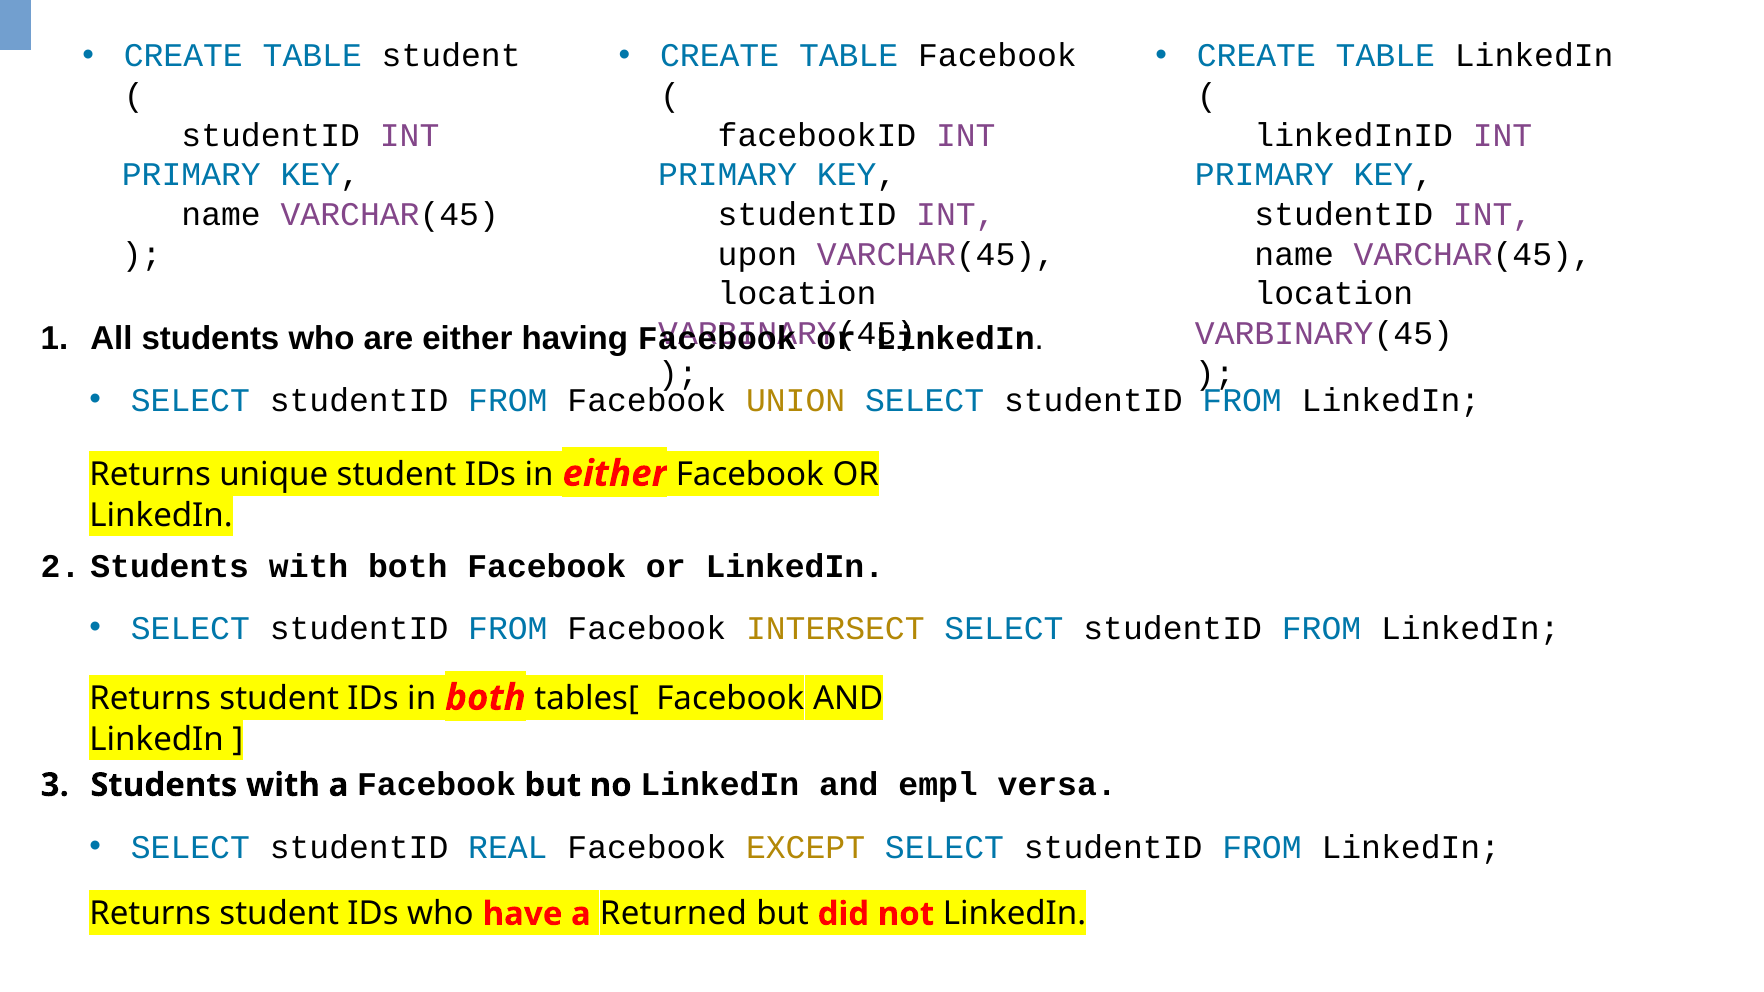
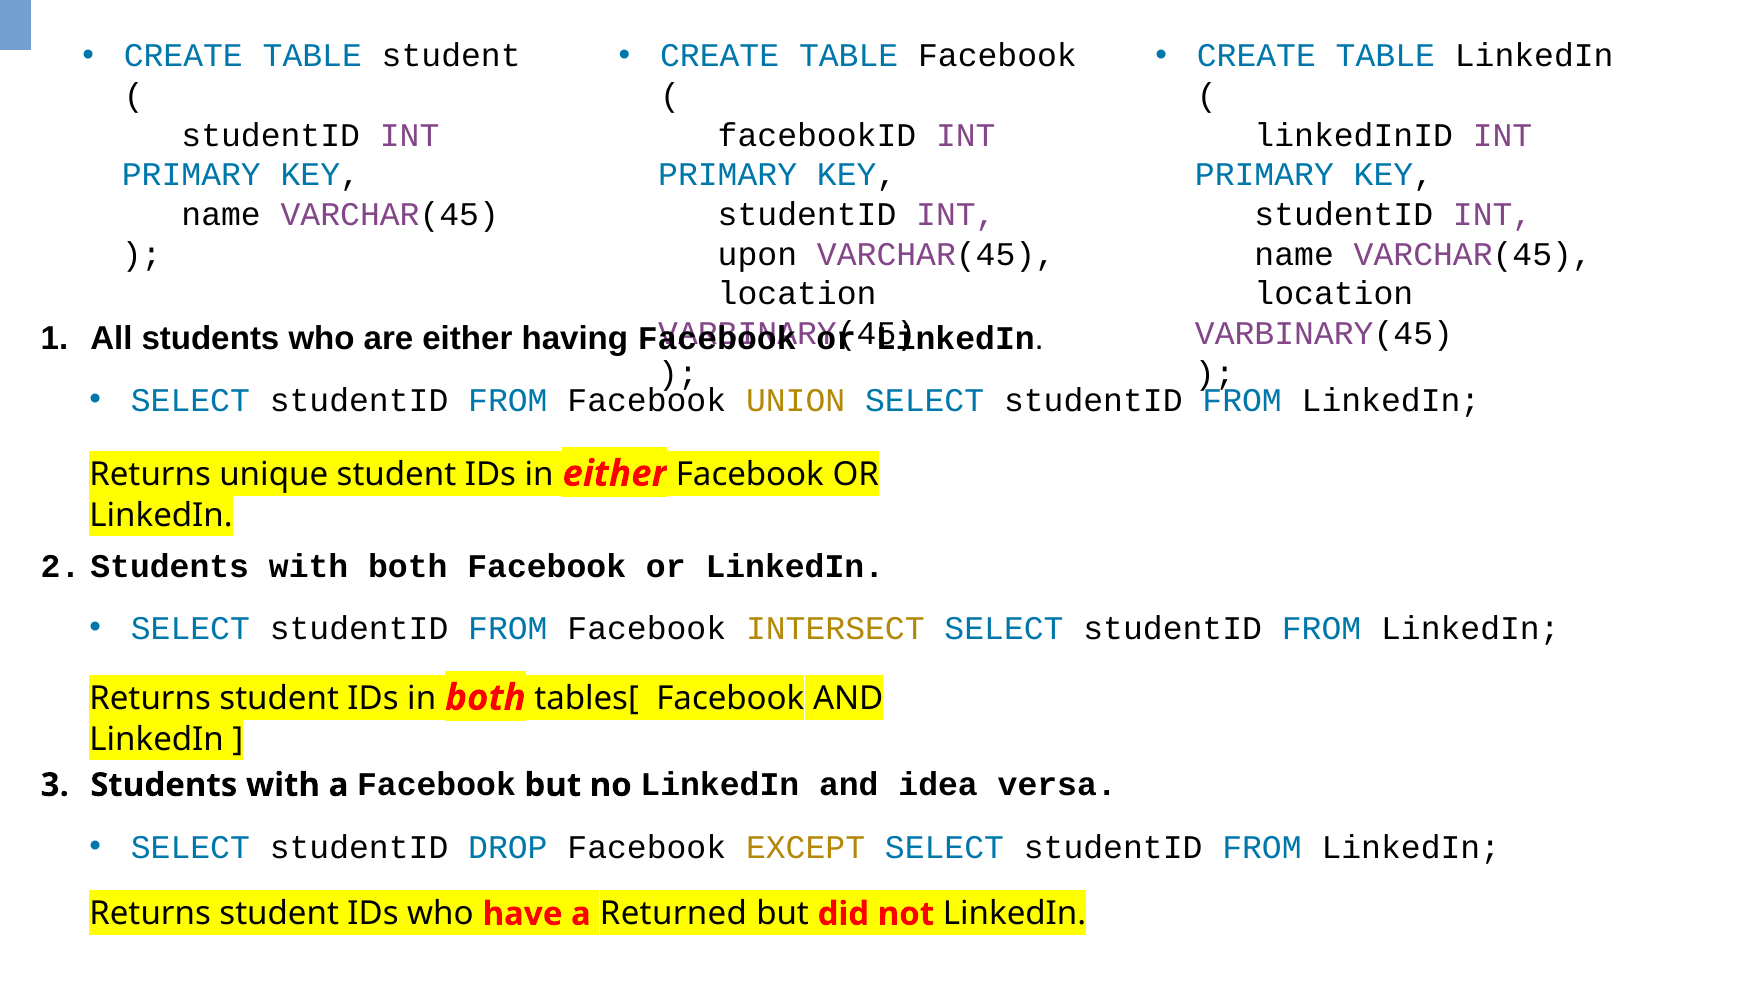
empl: empl -> idea
REAL: REAL -> DROP
